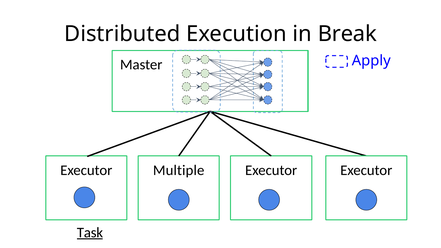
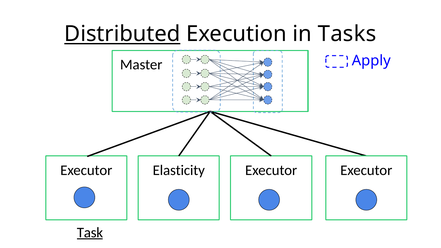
Distributed underline: none -> present
Break: Break -> Tasks
Multiple: Multiple -> Elasticity
